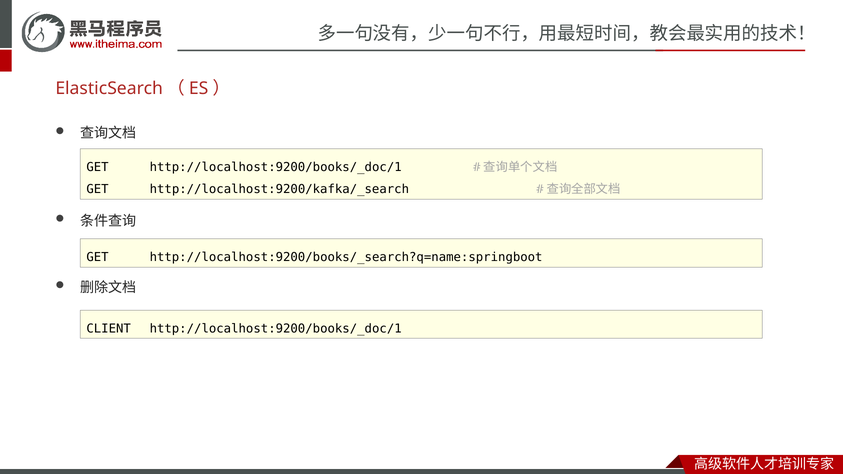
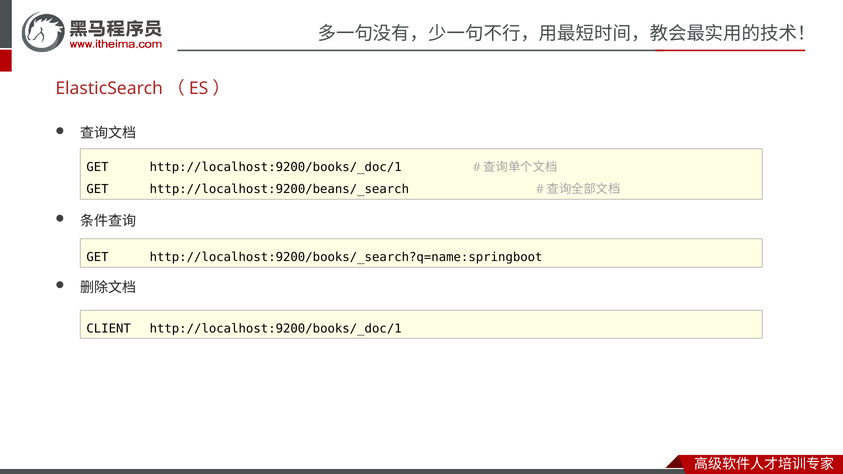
http://localhost:9200/kafka/_search: http://localhost:9200/kafka/_search -> http://localhost:9200/beans/_search
